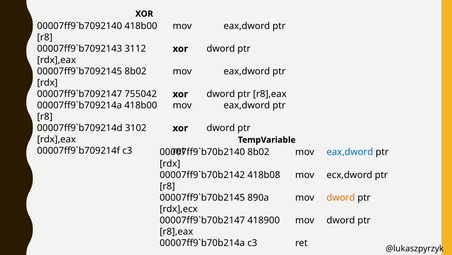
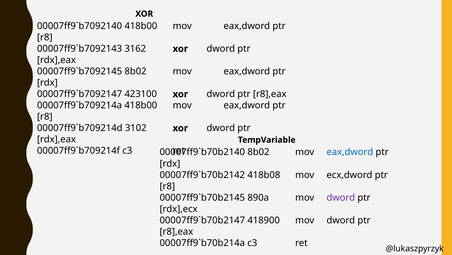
3112: 3112 -> 3162
755042: 755042 -> 423100
dword at (341, 197) colour: orange -> purple
